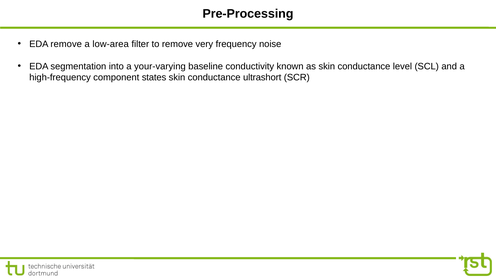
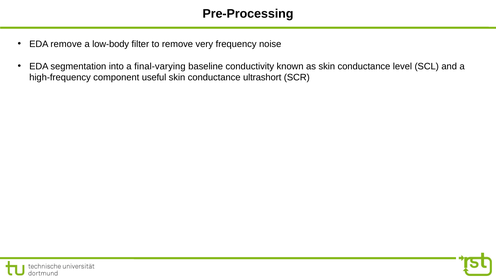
low-area: low-area -> low-body
your-varying: your-varying -> final-varying
states: states -> useful
